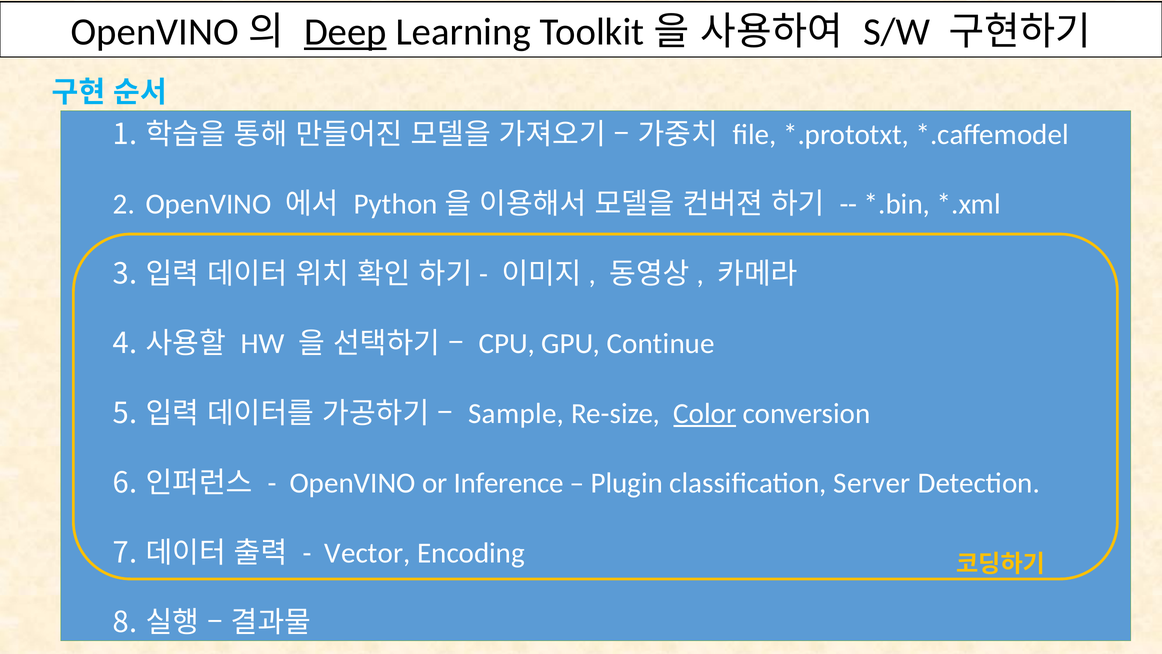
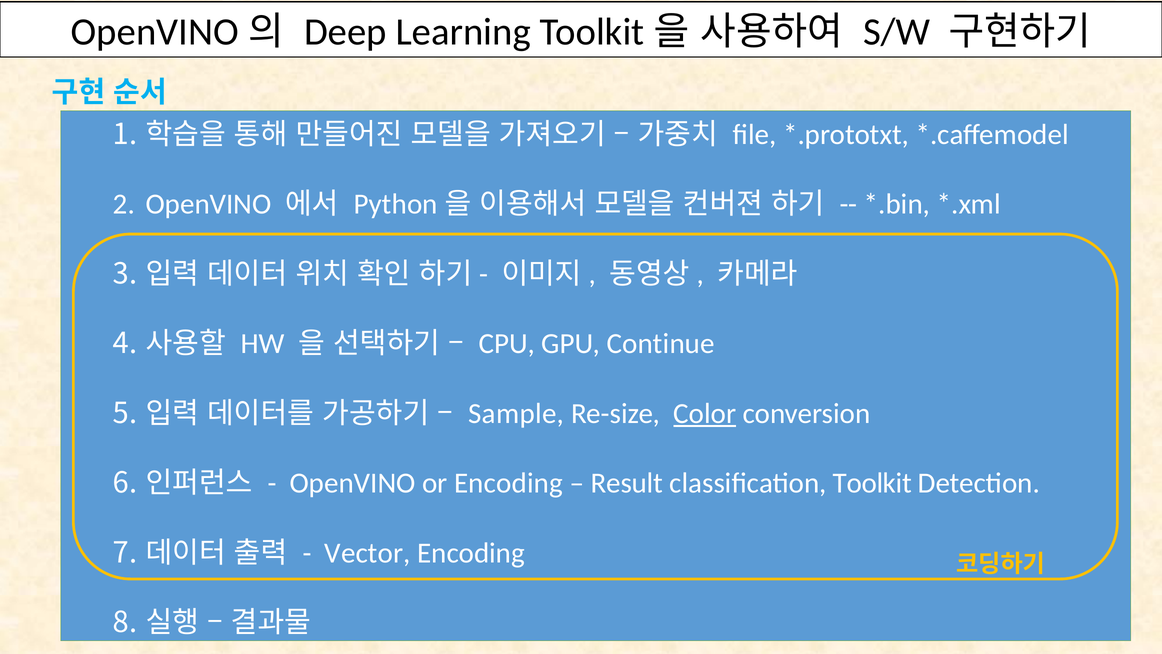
Deep underline: present -> none
or Inference: Inference -> Encoding
Plugin: Plugin -> Result
Server: Server -> Toolkit
